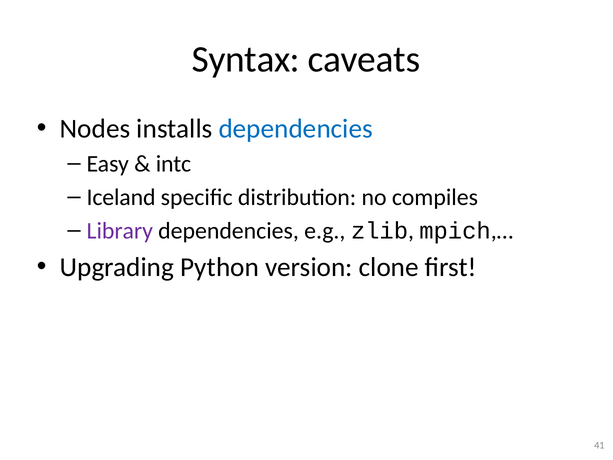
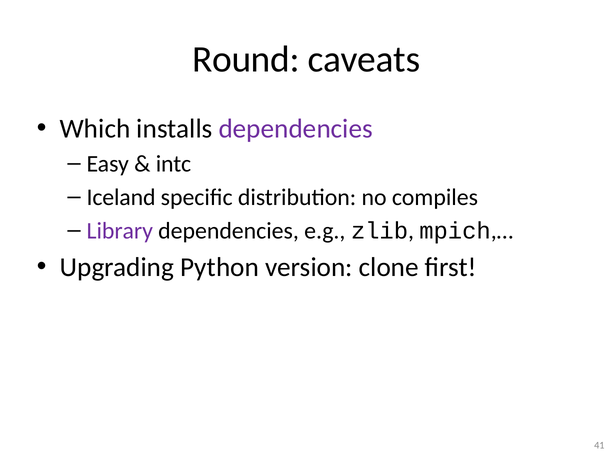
Syntax: Syntax -> Round
Nodes: Nodes -> Which
dependencies at (296, 129) colour: blue -> purple
